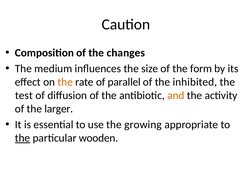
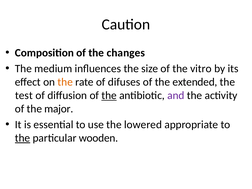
form: form -> vitro
parallel: parallel -> difuses
inhibited: inhibited -> extended
the at (109, 95) underline: none -> present
and colour: orange -> purple
larger: larger -> major
growing: growing -> lowered
